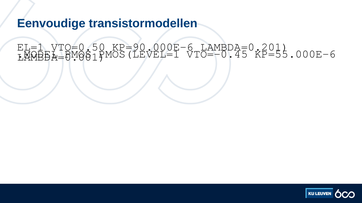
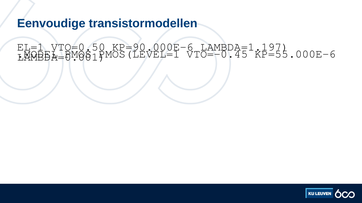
LAMBDA=0.201: LAMBDA=0.201 -> LAMBDA=1.197
